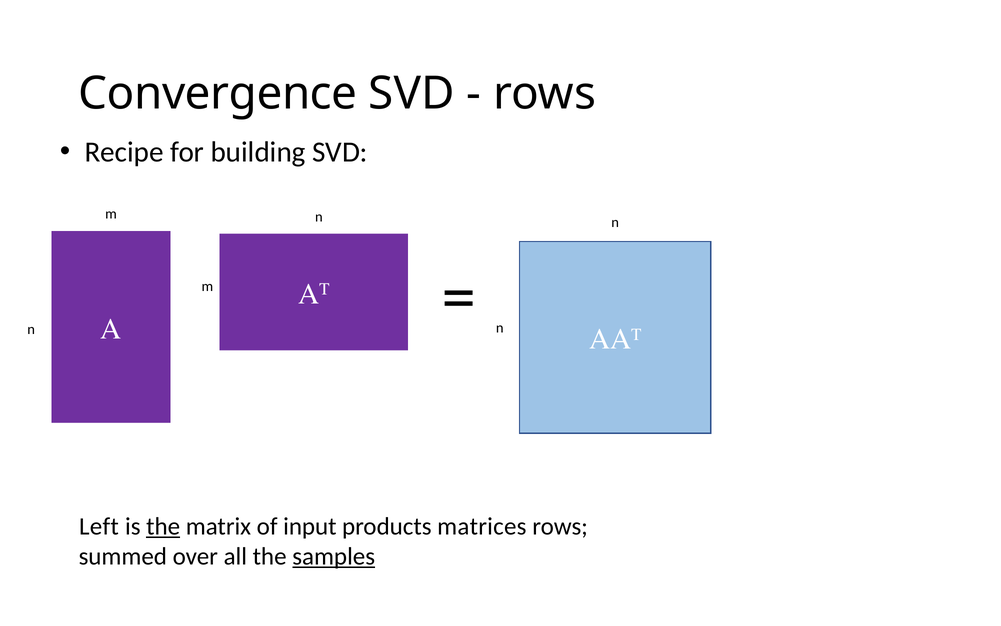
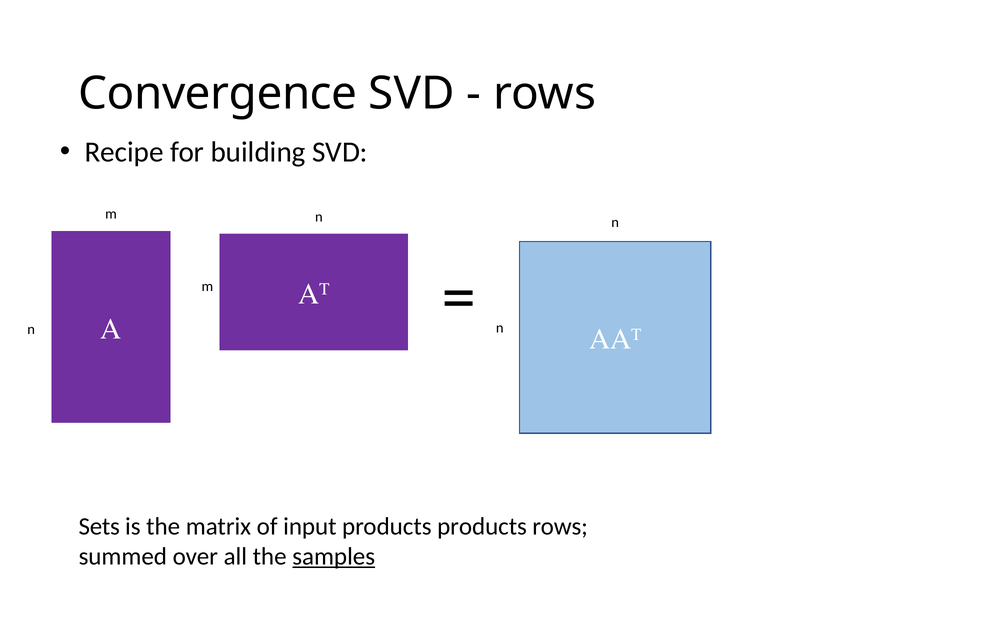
Left: Left -> Sets
the at (163, 526) underline: present -> none
products matrices: matrices -> products
